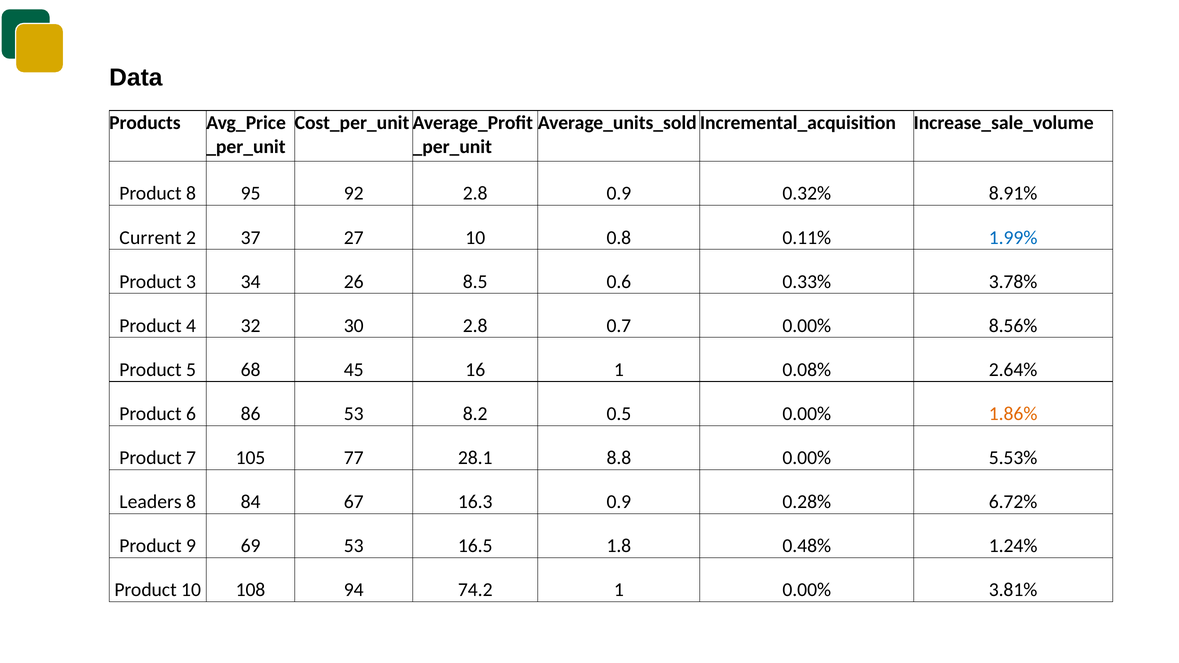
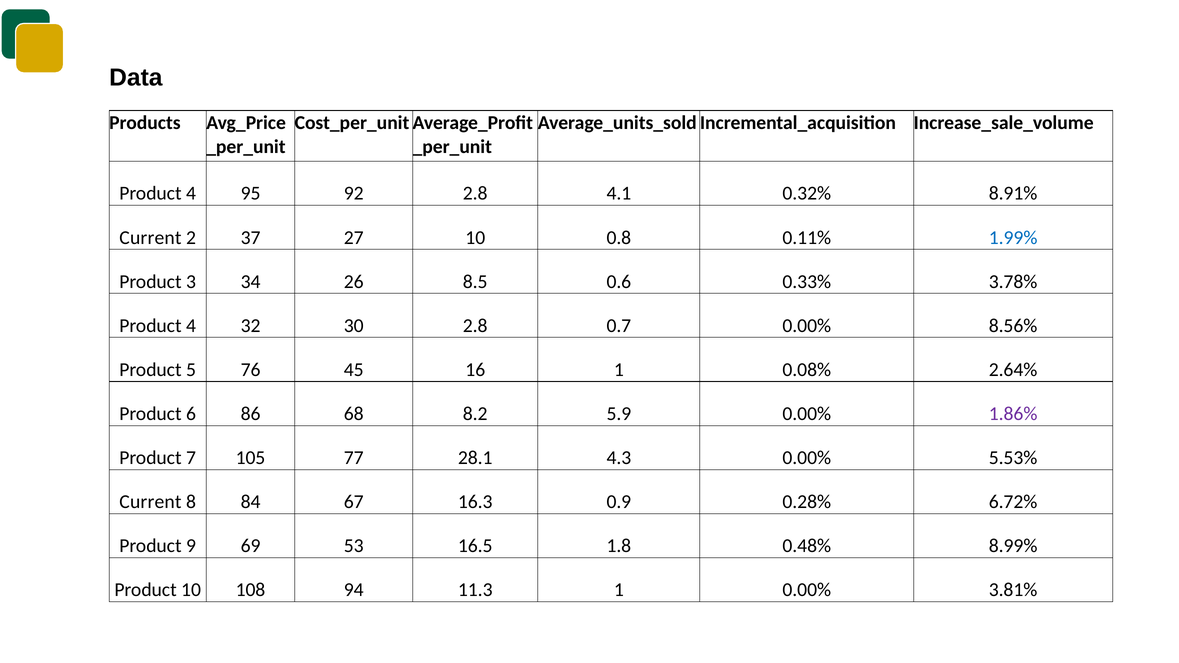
8 at (191, 194): 8 -> 4
2.8 0.9: 0.9 -> 4.1
68: 68 -> 76
86 53: 53 -> 68
0.5: 0.5 -> 5.9
1.86% colour: orange -> purple
8.8: 8.8 -> 4.3
Leaders at (150, 502): Leaders -> Current
1.24%: 1.24% -> 8.99%
74.2: 74.2 -> 11.3
